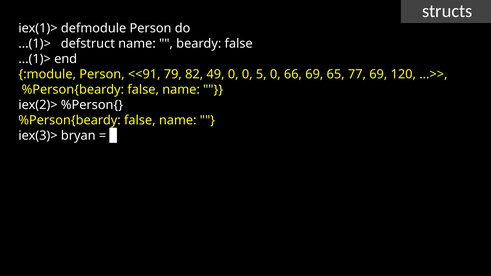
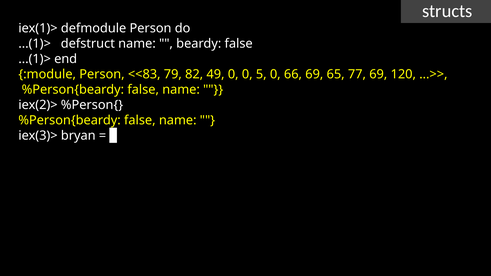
<<91: <<91 -> <<83
